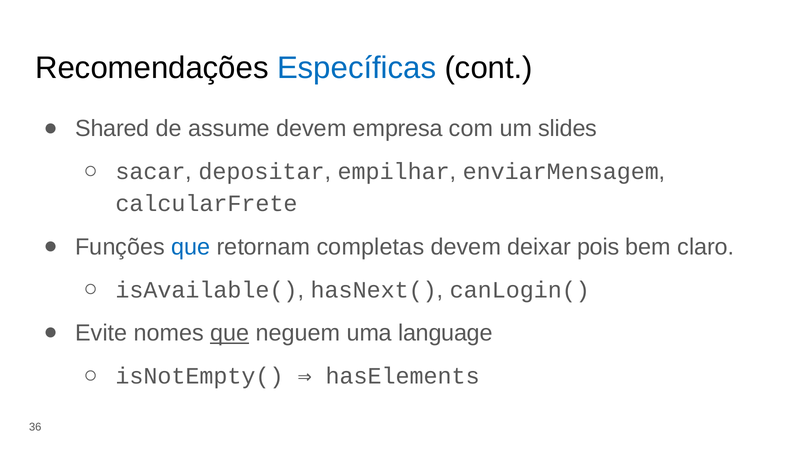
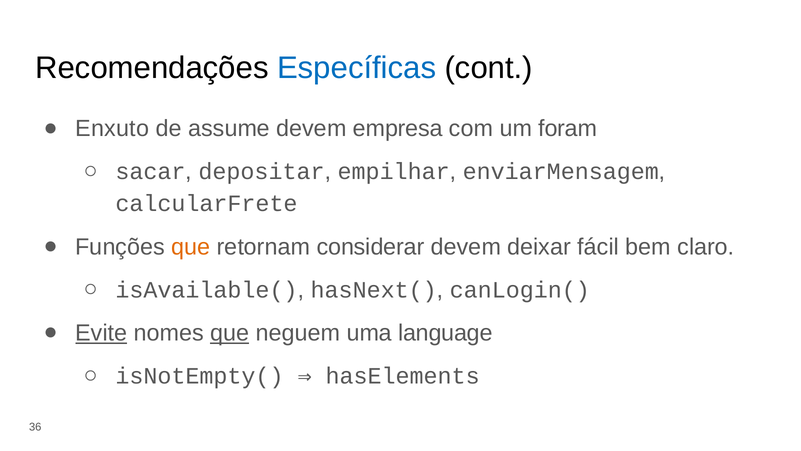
Shared: Shared -> Enxuto
slides: slides -> foram
que at (191, 247) colour: blue -> orange
completas: completas -> considerar
pois: pois -> fácil
Evite underline: none -> present
